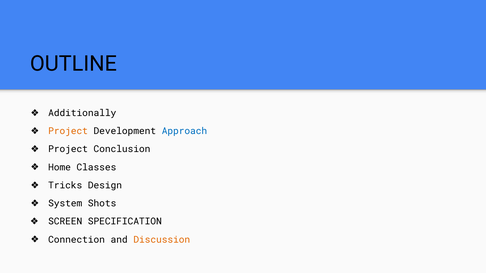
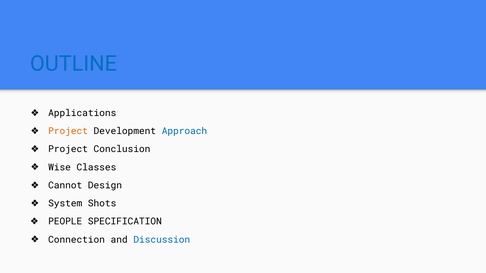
OUTLINE colour: black -> blue
Additionally: Additionally -> Applications
Home: Home -> Wise
Tricks: Tricks -> Cannot
SCREEN: SCREEN -> PEOPLE
Discussion colour: orange -> blue
